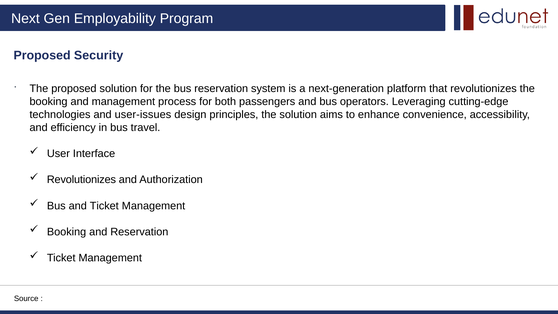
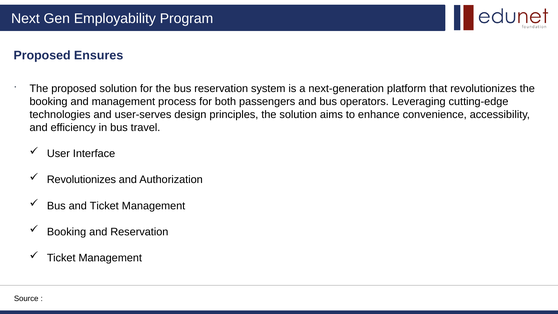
Security: Security -> Ensures
user-issues: user-issues -> user-serves
